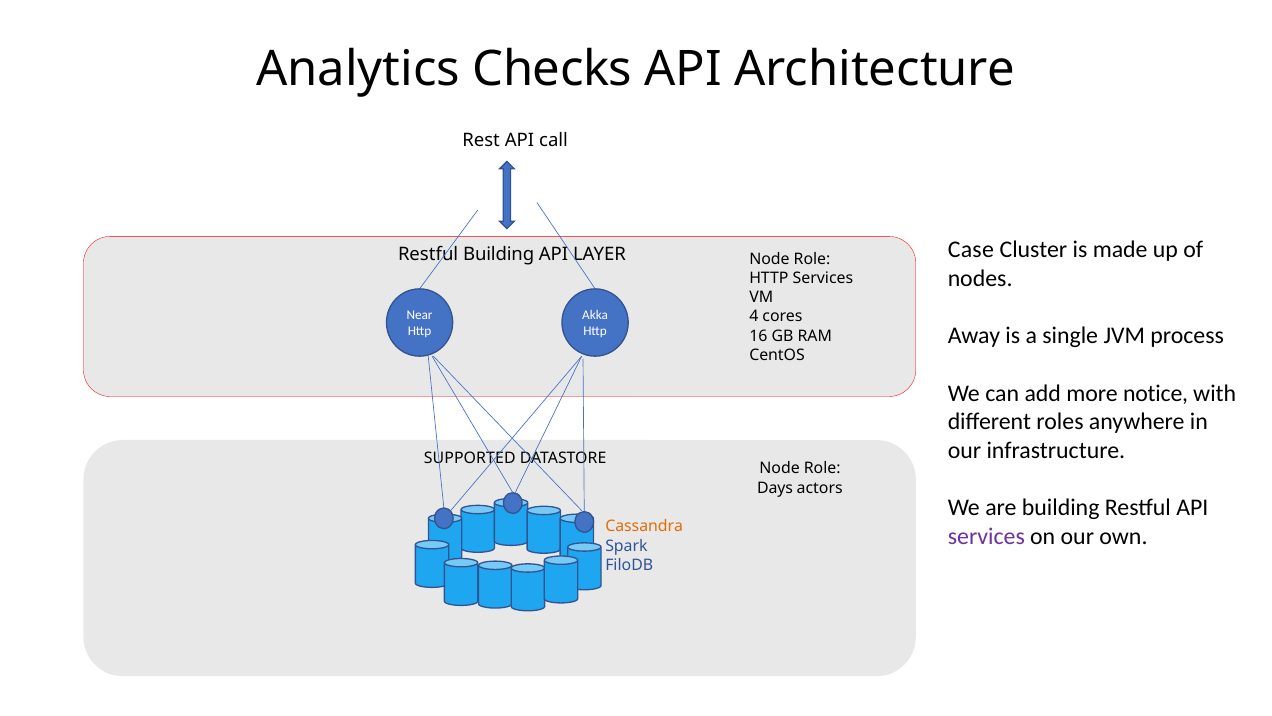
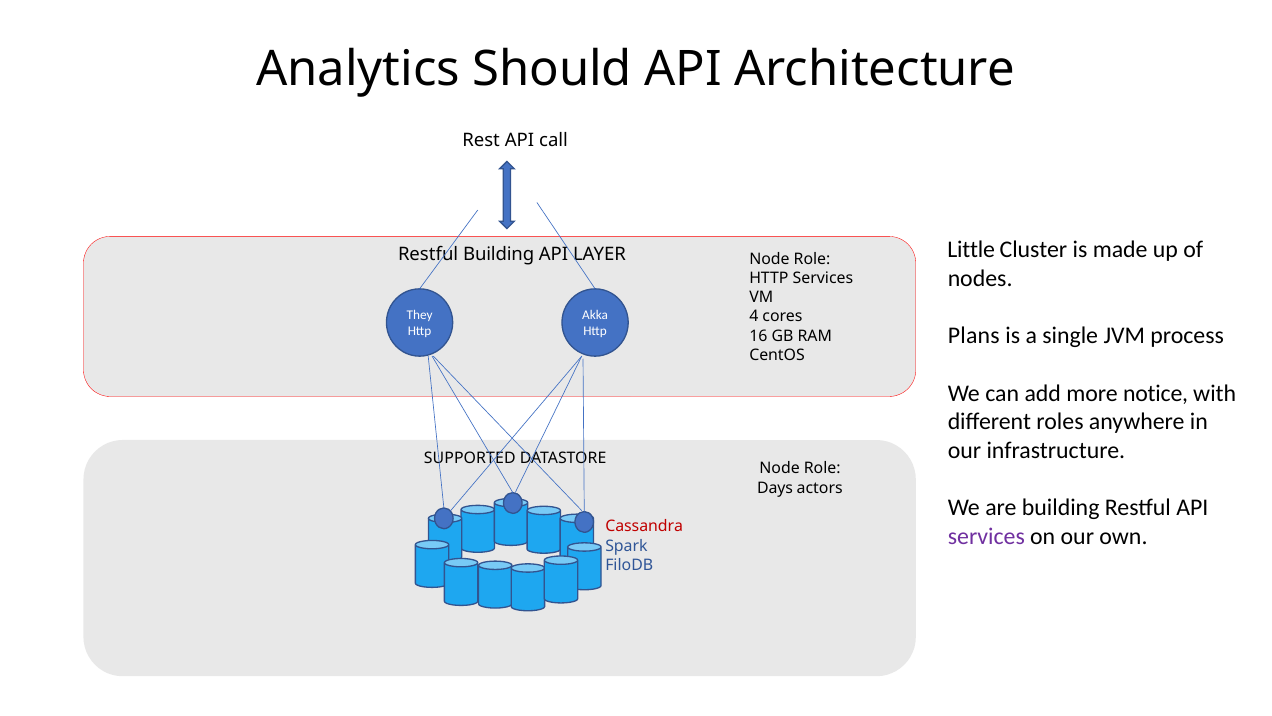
Checks: Checks -> Should
Case: Case -> Little
Near: Near -> They
Away: Away -> Plans
Cassandra colour: orange -> red
